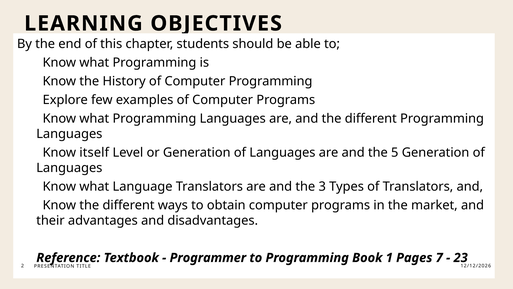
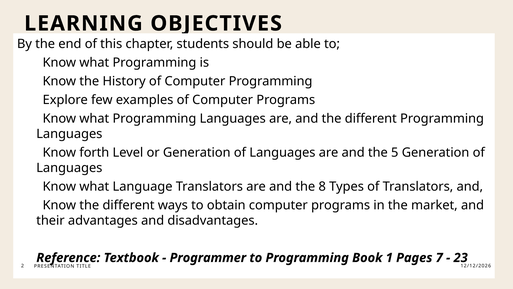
itself: itself -> forth
3: 3 -> 8
